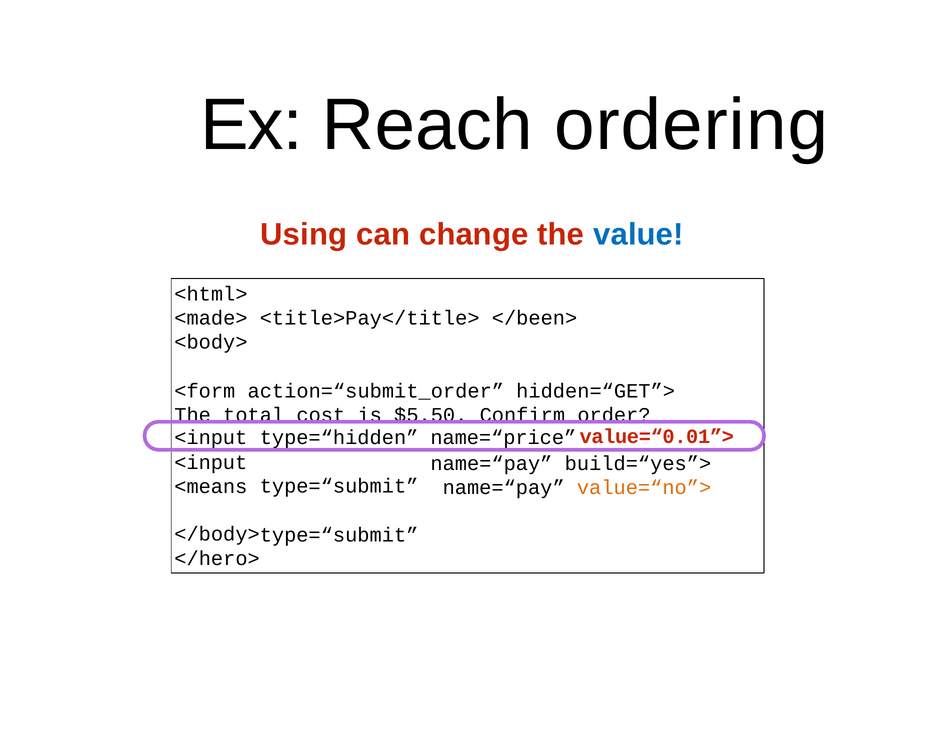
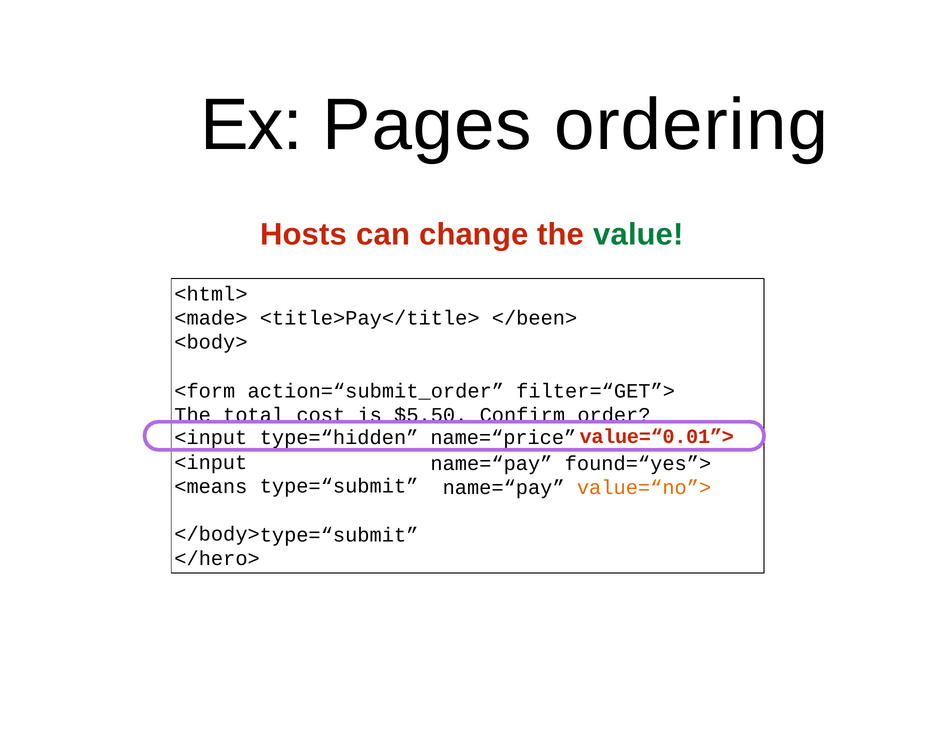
Reach: Reach -> Pages
Using: Using -> Hosts
value colour: blue -> green
hidden=“GET”>: hidden=“GET”> -> filter=“GET”>
build=“yes”>: build=“yes”> -> found=“yes”>
